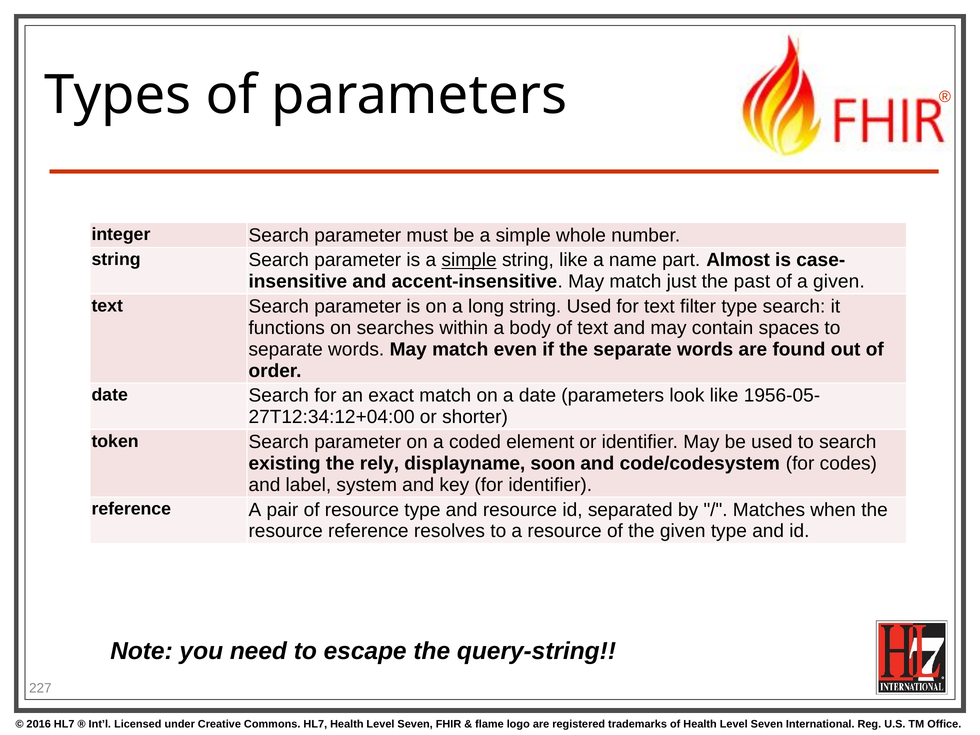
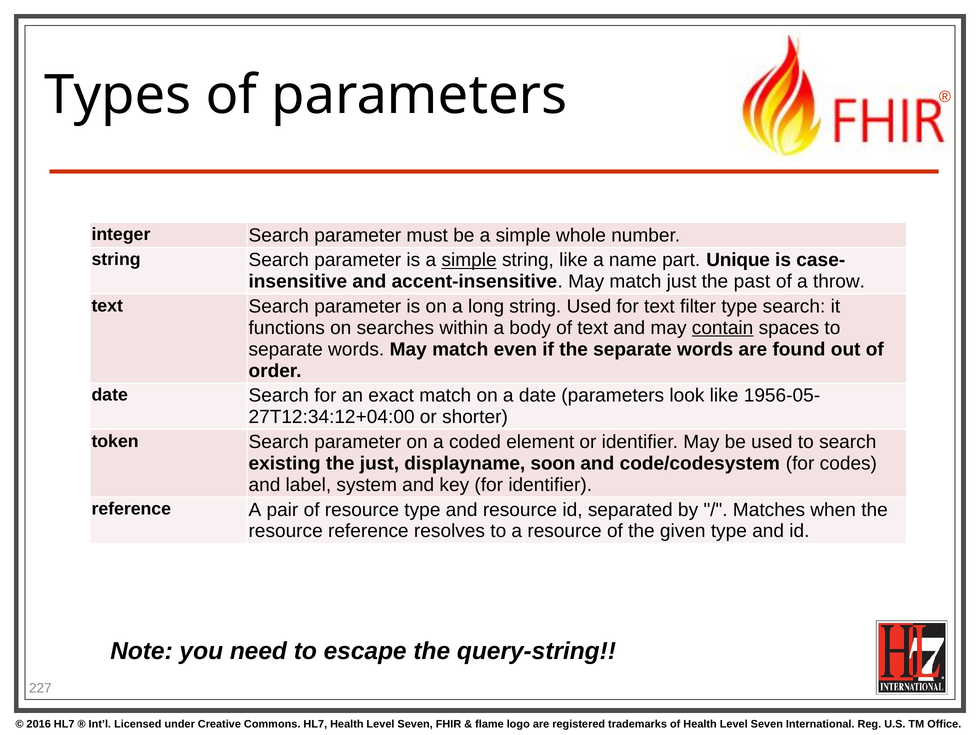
Almost: Almost -> Unique
a given: given -> throw
contain underline: none -> present
the rely: rely -> just
